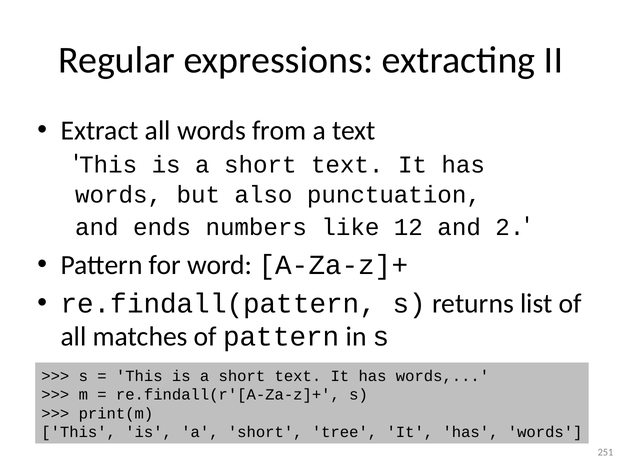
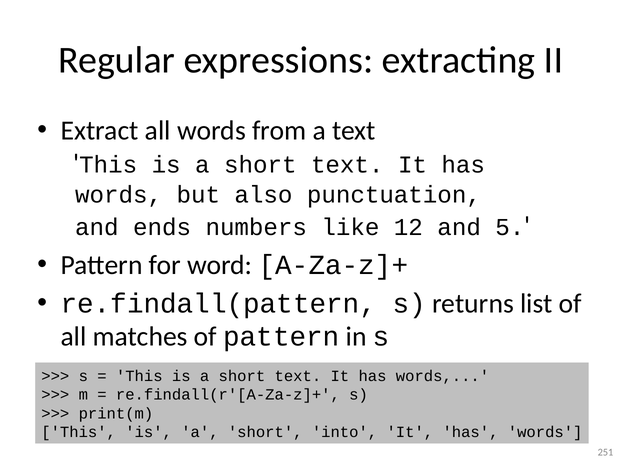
2: 2 -> 5
tree: tree -> into
